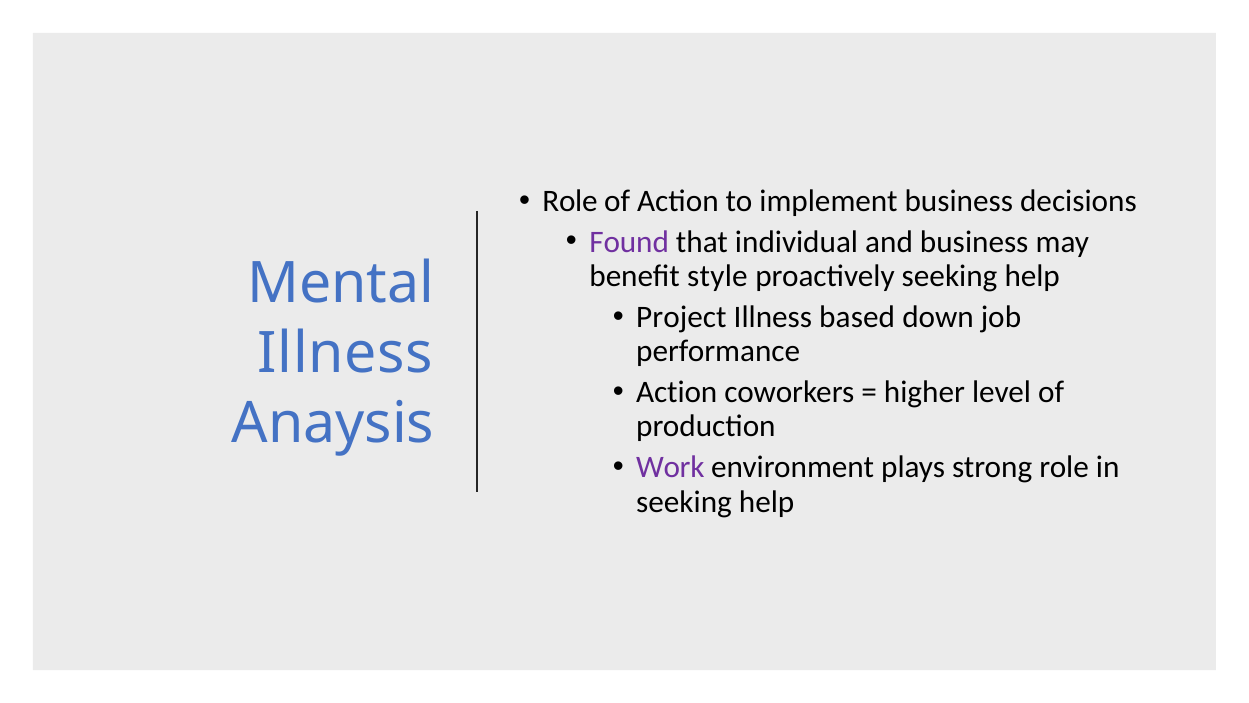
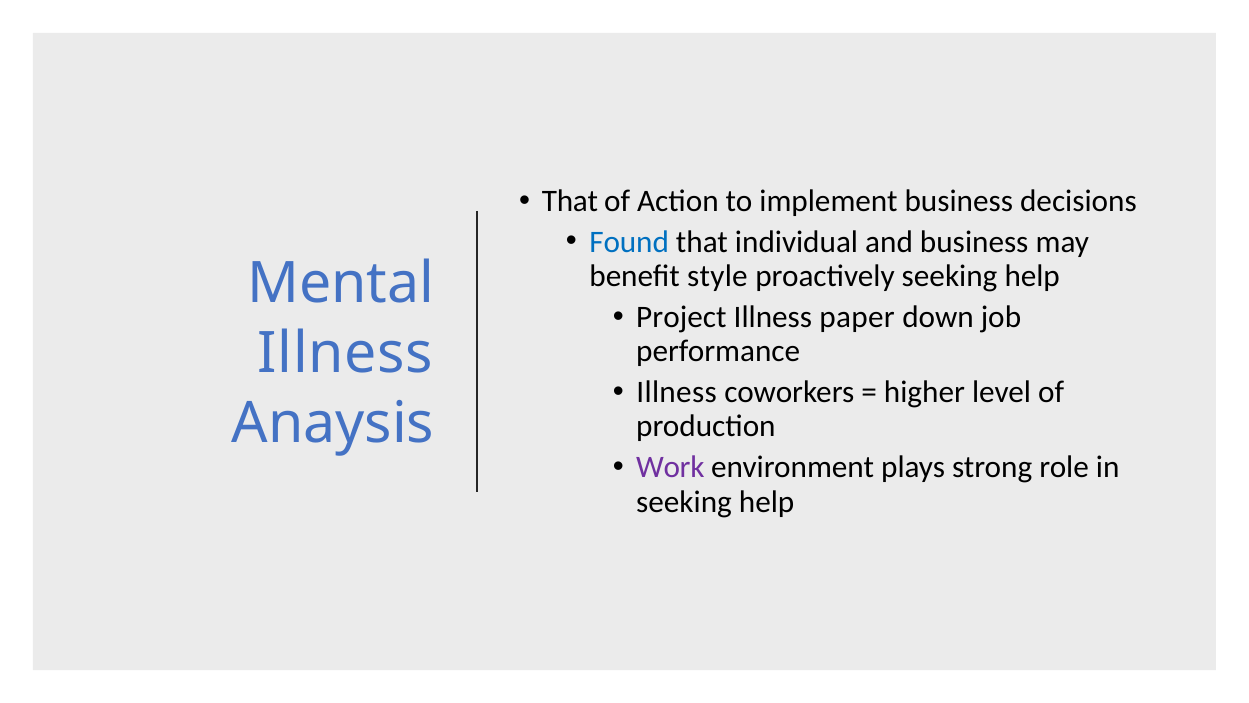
Role at (570, 201): Role -> That
Found colour: purple -> blue
based: based -> paper
Action at (677, 392): Action -> Illness
